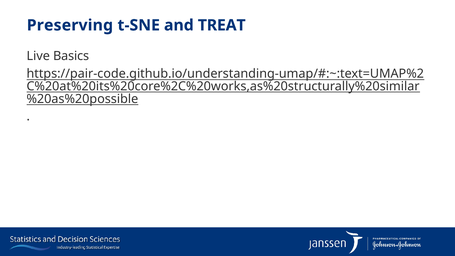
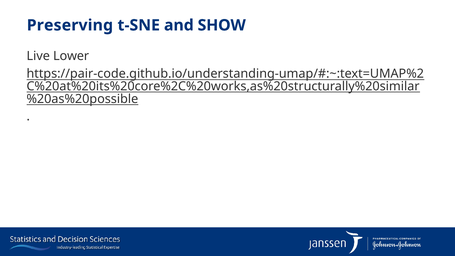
TREAT: TREAT -> SHOW
Basics: Basics -> Lower
